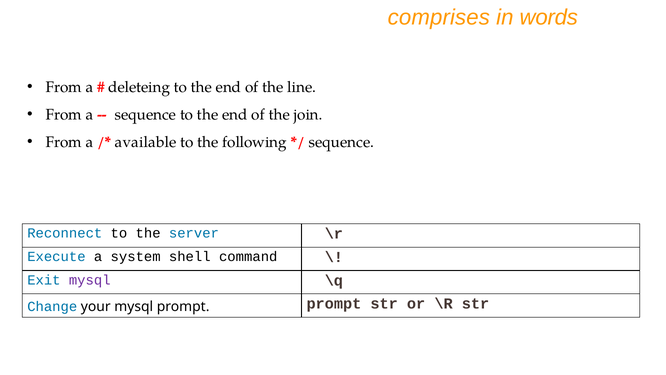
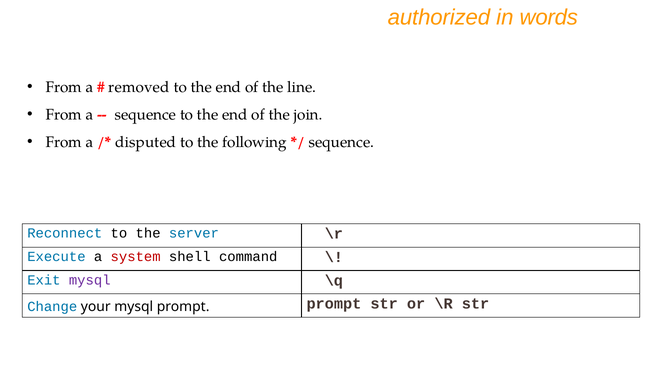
comprises: comprises -> authorized
deleteing: deleteing -> removed
available: available -> disputed
system colour: black -> red
